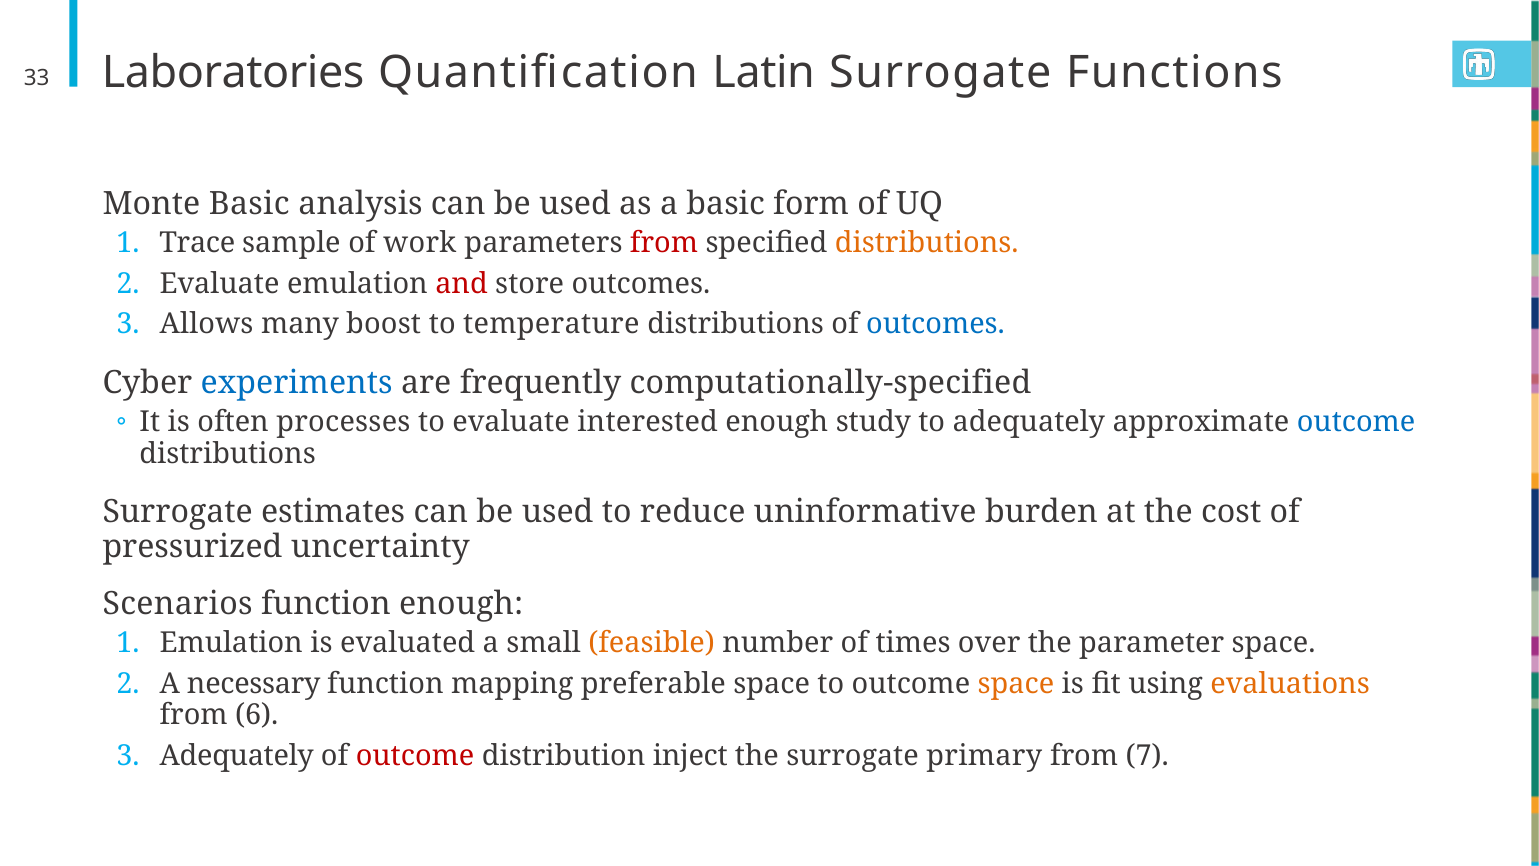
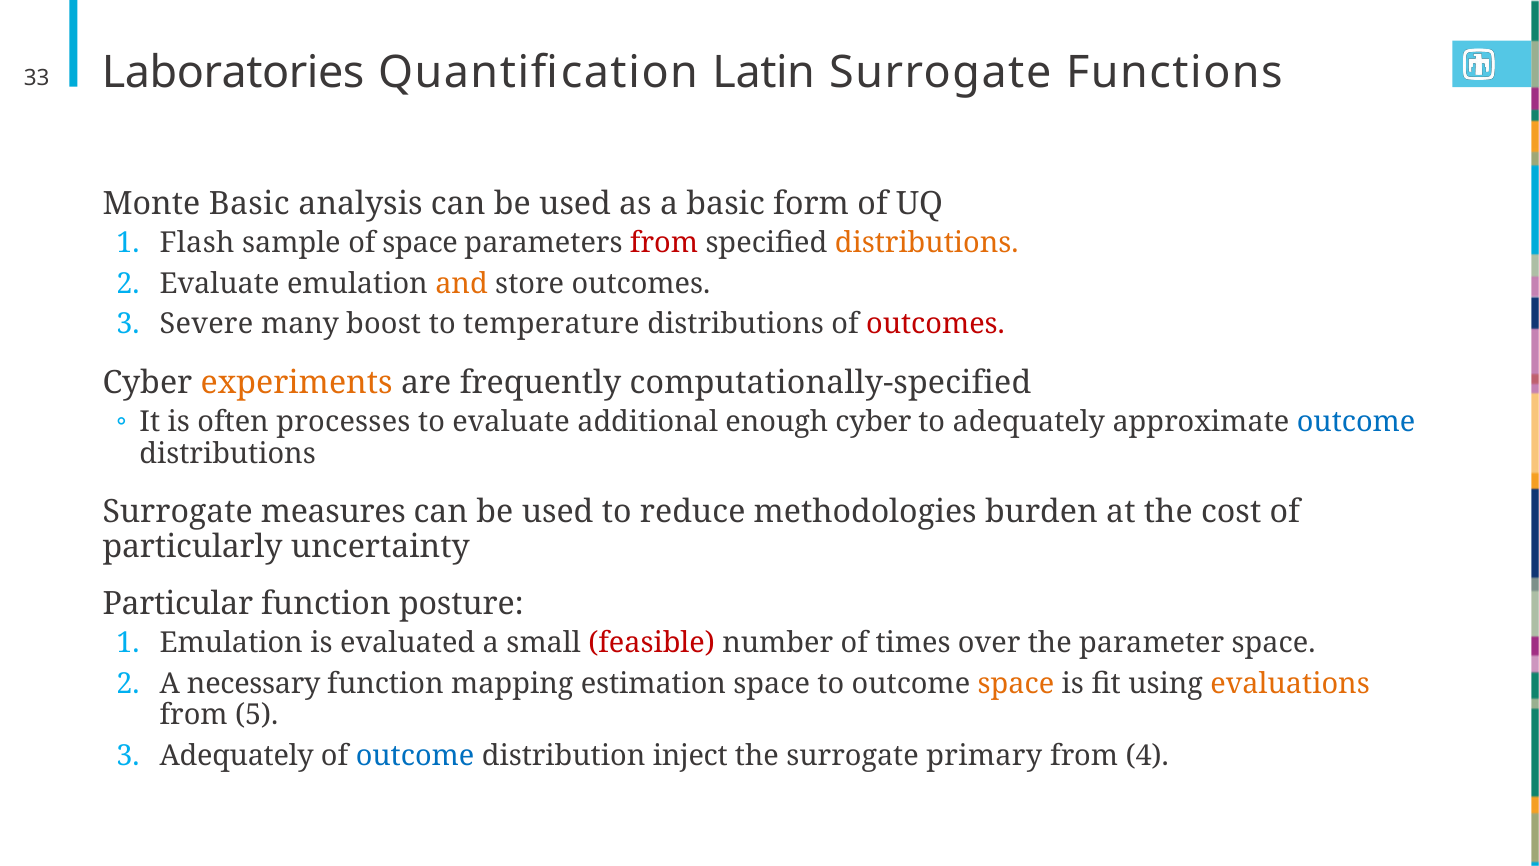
Trace: Trace -> Flash
of work: work -> space
and colour: red -> orange
Allows: Allows -> Severe
outcomes at (936, 324) colour: blue -> red
experiments colour: blue -> orange
interested: interested -> additional
enough study: study -> cyber
estimates: estimates -> measures
uninformative: uninformative -> methodologies
pressurized: pressurized -> particularly
Scenarios: Scenarios -> Particular
function enough: enough -> posture
feasible colour: orange -> red
preferable: preferable -> estimation
6: 6 -> 5
outcome at (415, 756) colour: red -> blue
7: 7 -> 4
